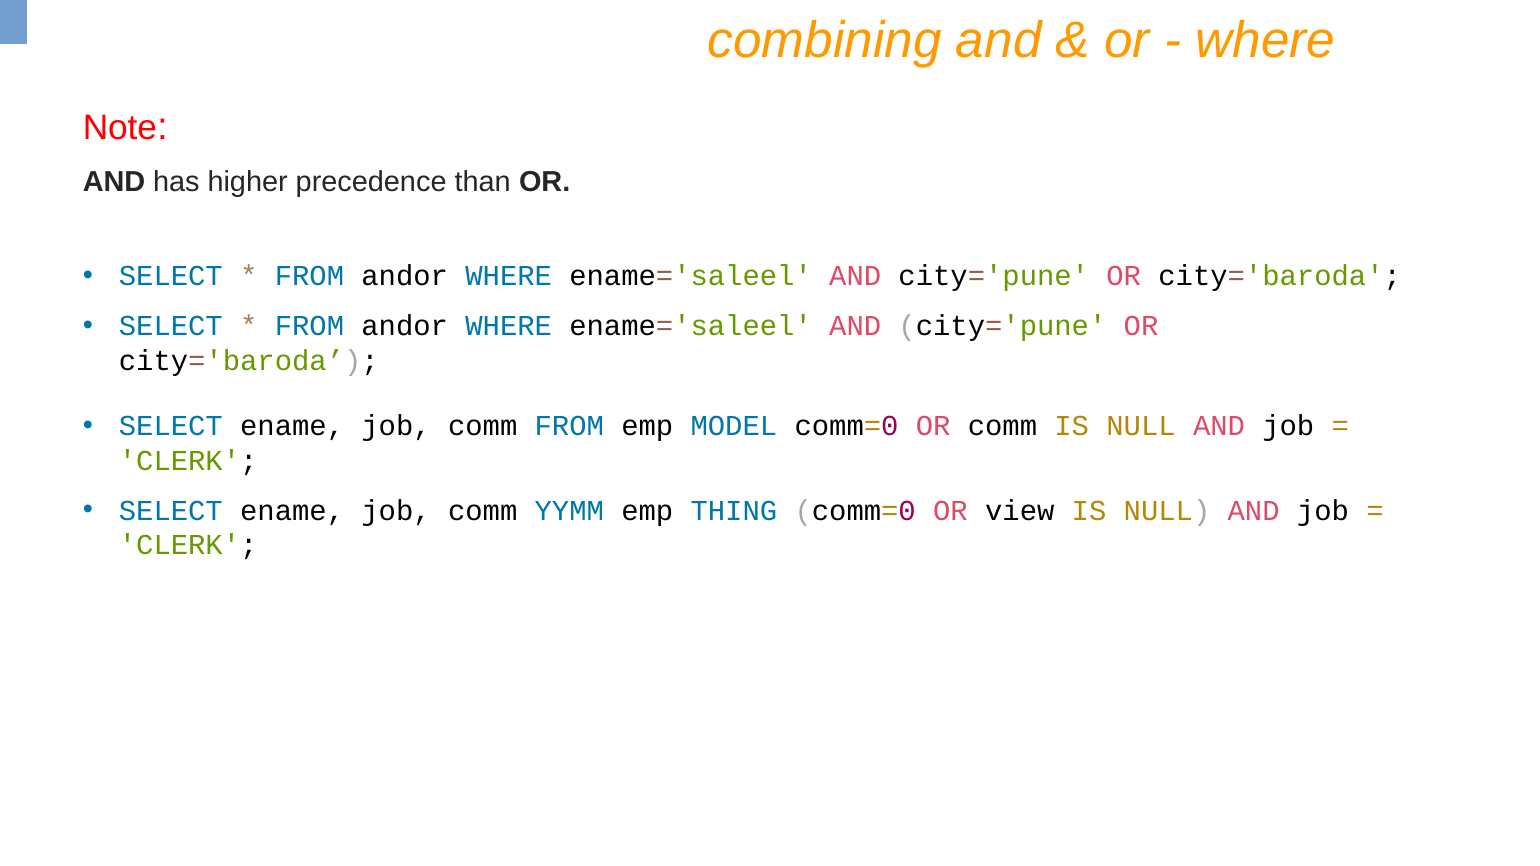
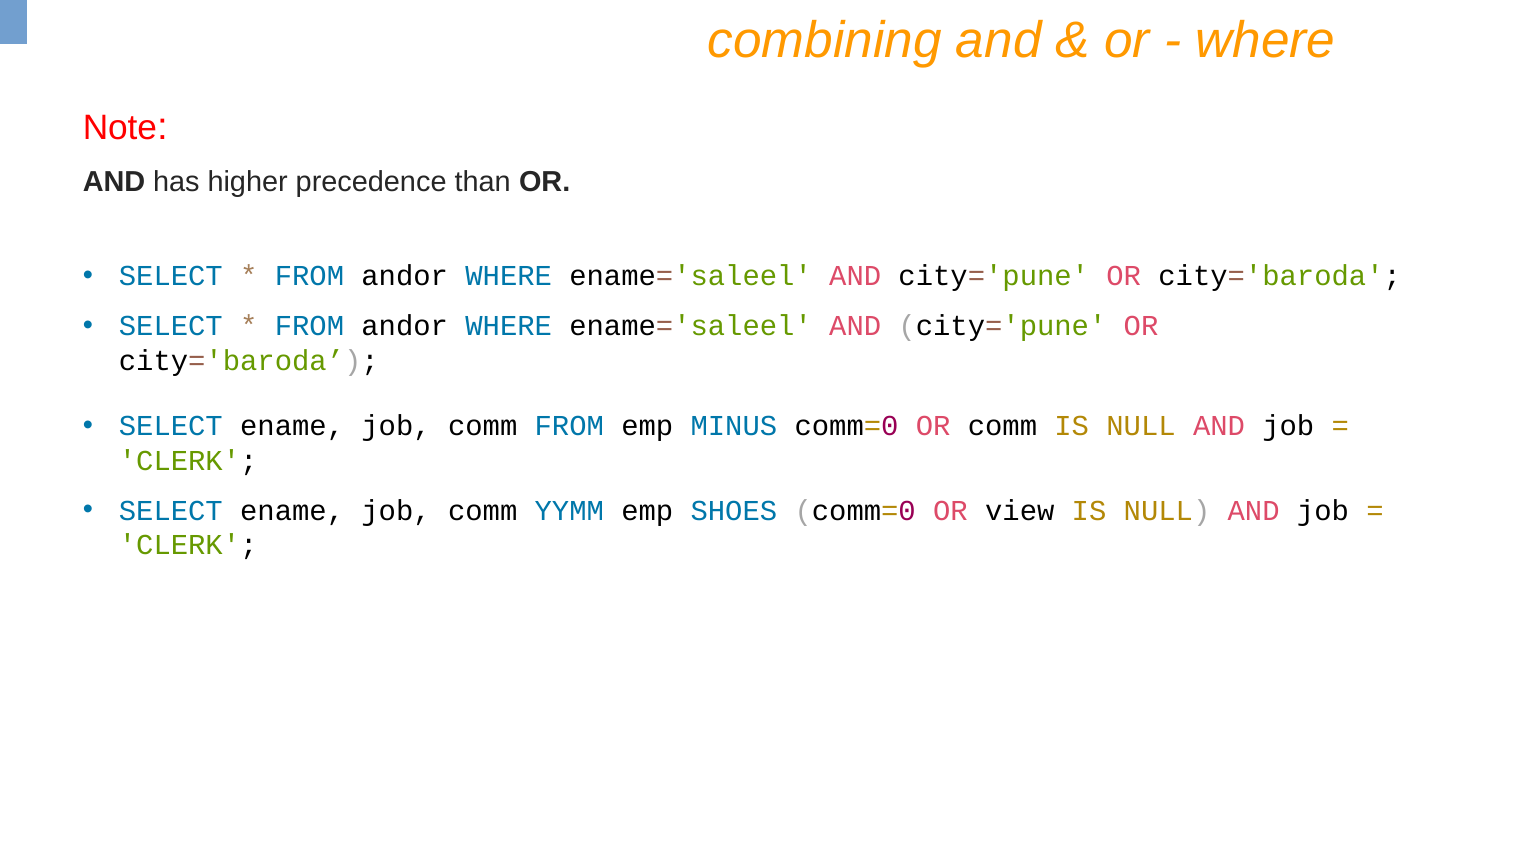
MODEL: MODEL -> MINUS
THING: THING -> SHOES
